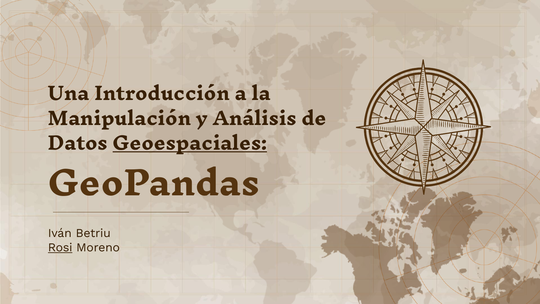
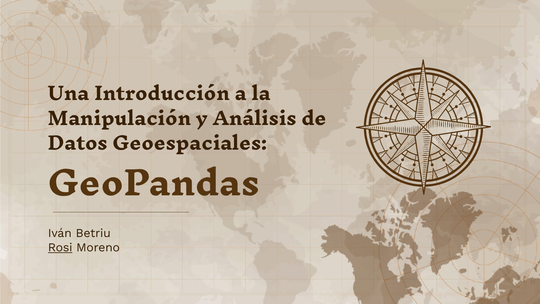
Geoespaciales underline: present -> none
